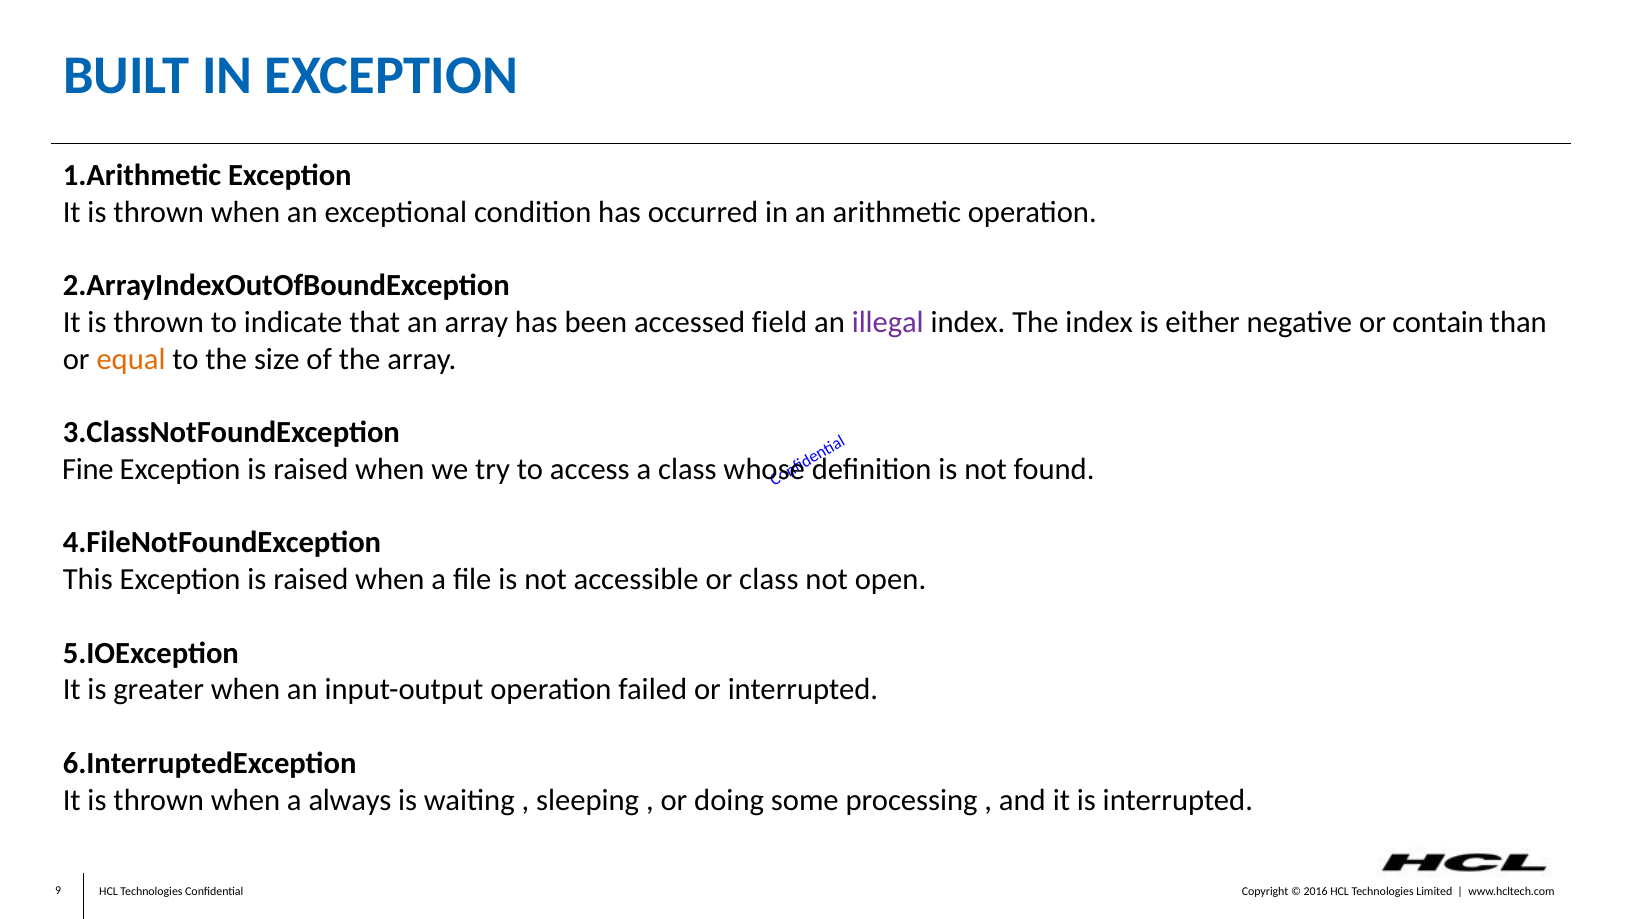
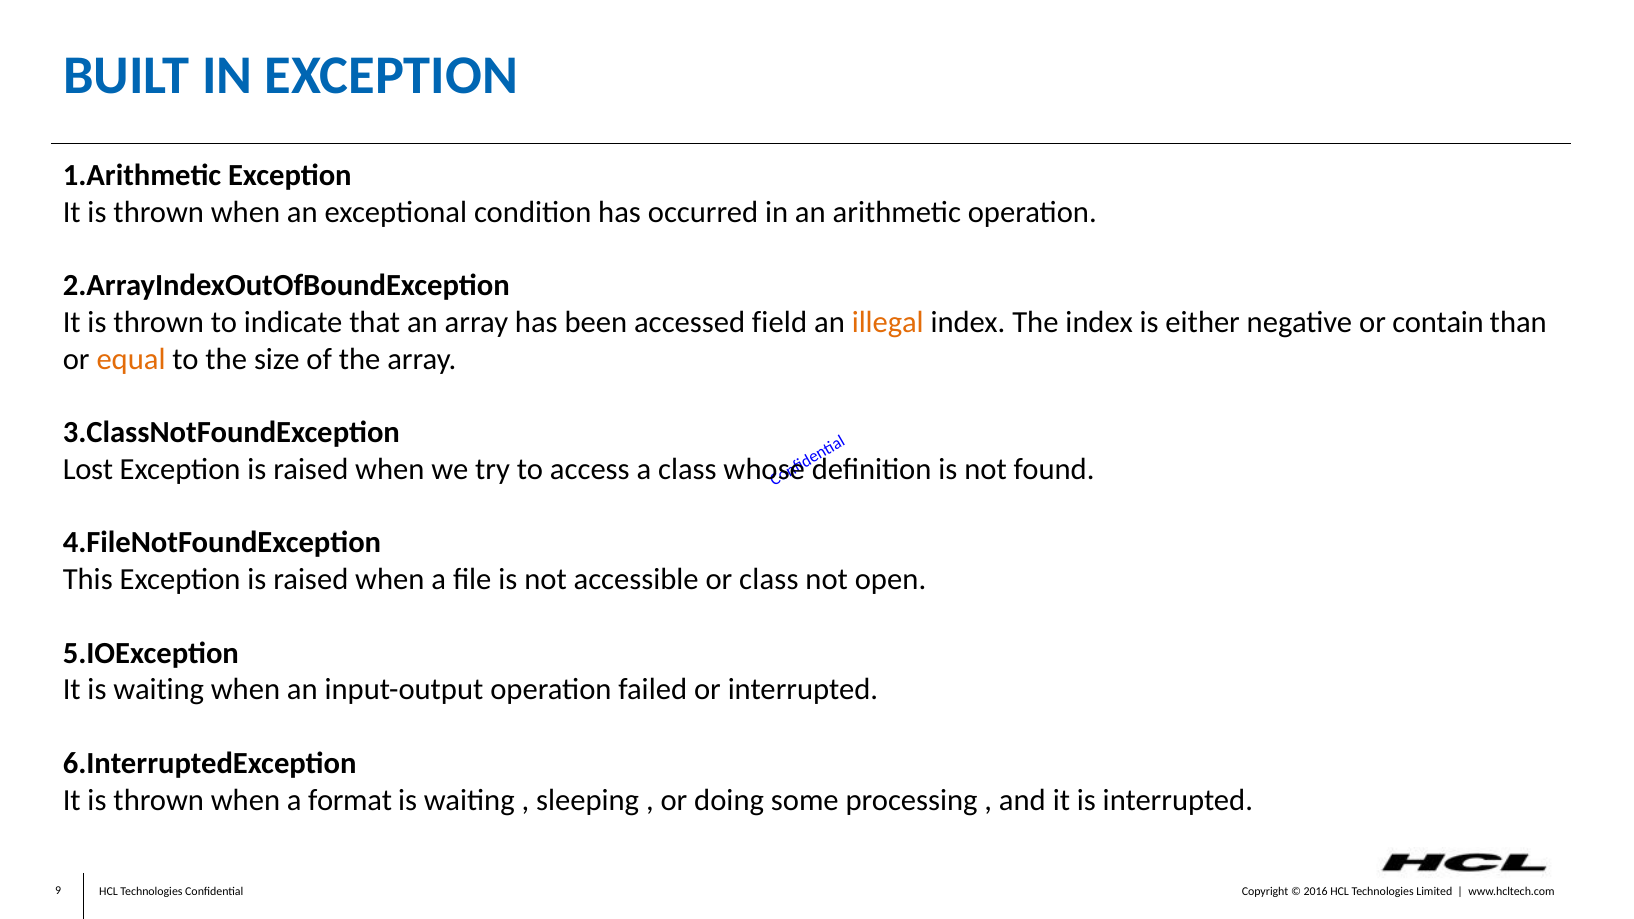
illegal colour: purple -> orange
Fine: Fine -> Lost
It is greater: greater -> waiting
always: always -> format
